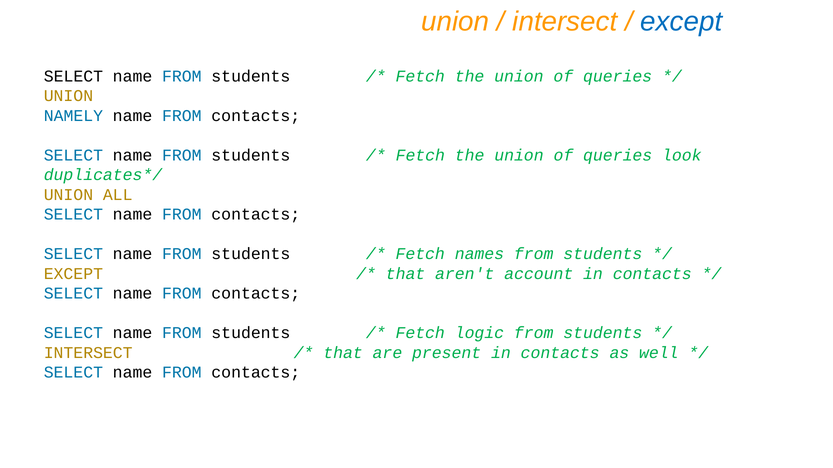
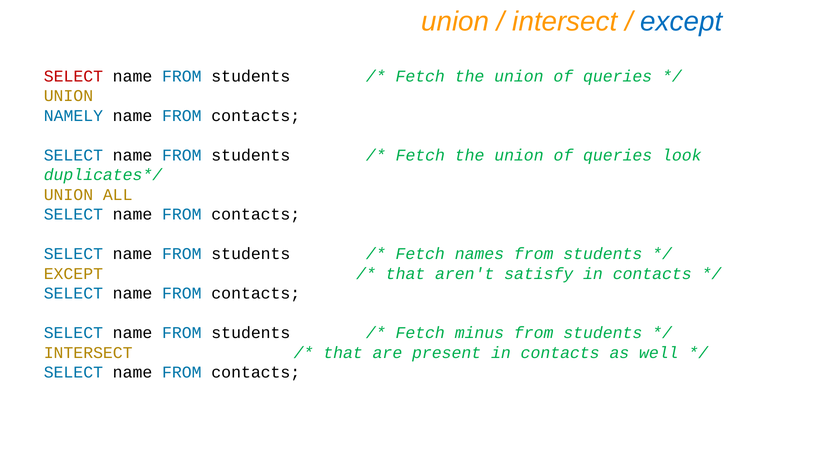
SELECT at (73, 76) colour: black -> red
account: account -> satisfy
logic: logic -> minus
